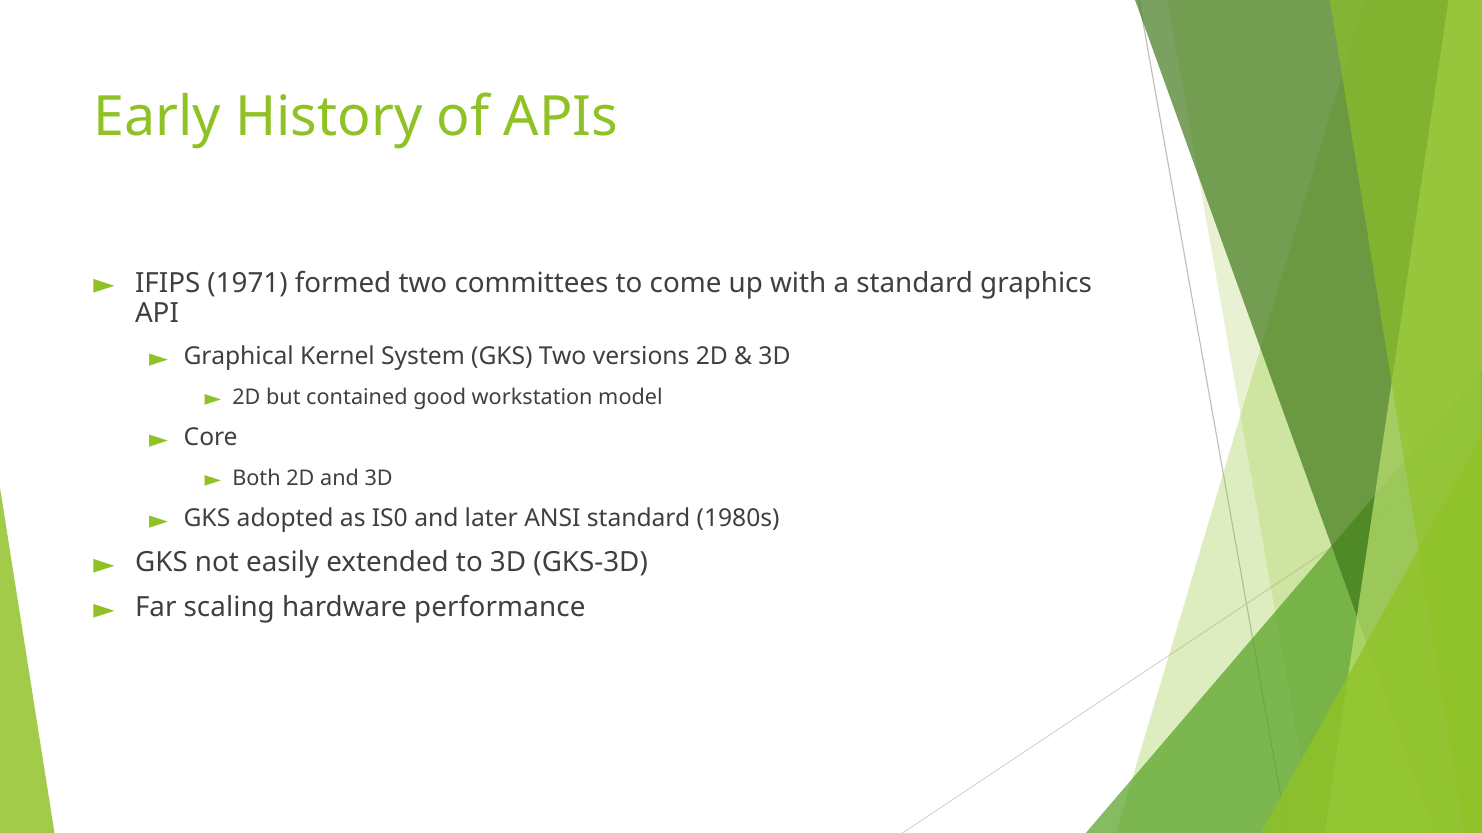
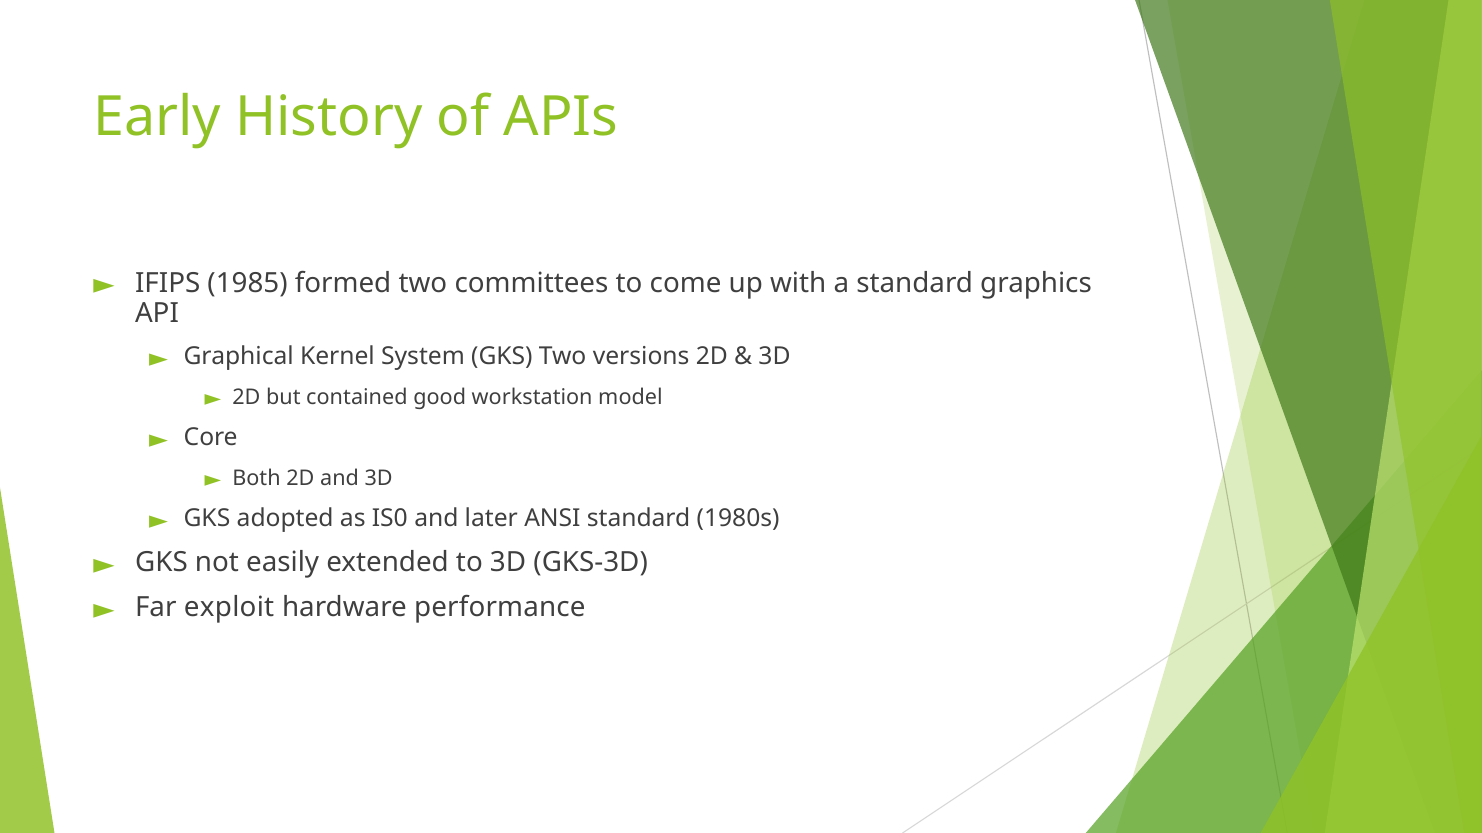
1971: 1971 -> 1985
scaling: scaling -> exploit
